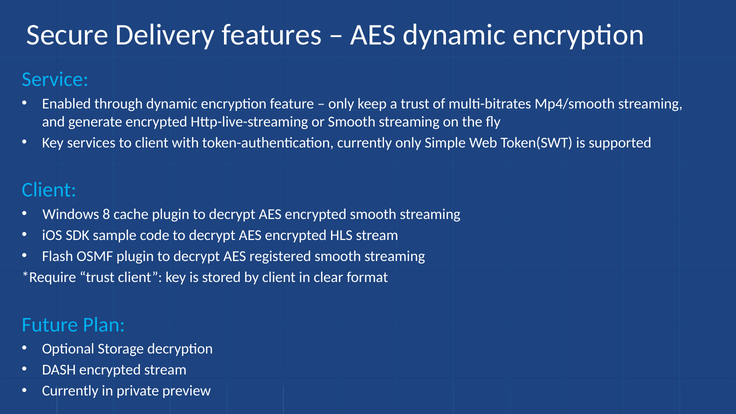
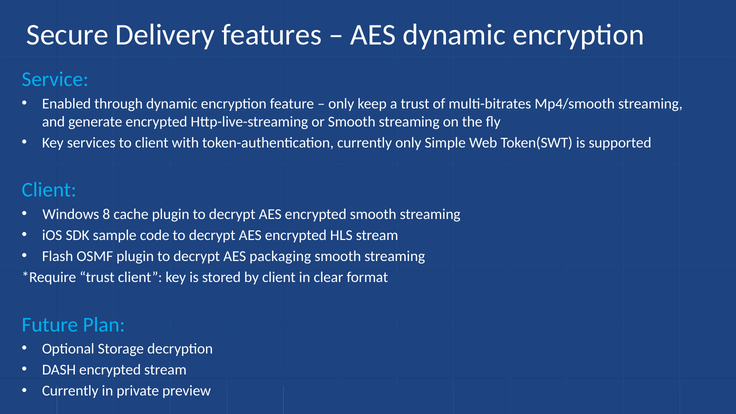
registered: registered -> packaging
